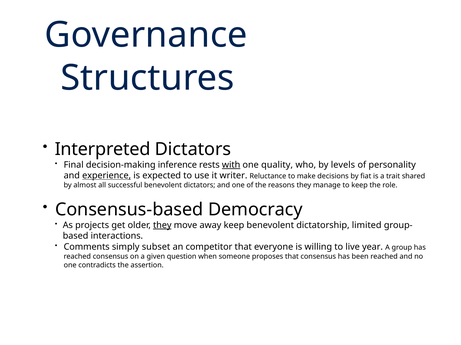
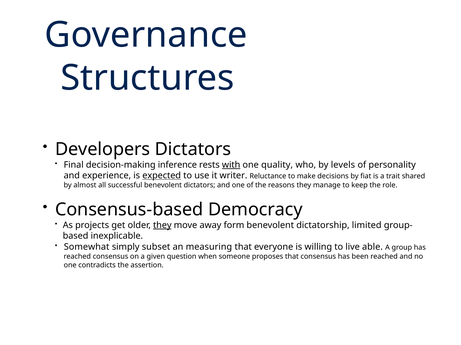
Interpreted: Interpreted -> Developers
experience underline: present -> none
expected underline: none -> present
away keep: keep -> form
interactions: interactions -> inexplicable
Comments: Comments -> Somewhat
competitor: competitor -> measuring
year: year -> able
